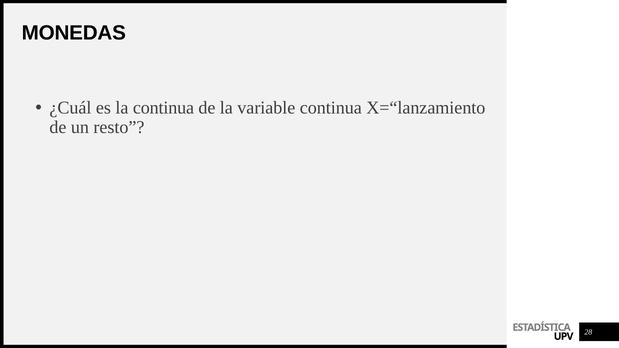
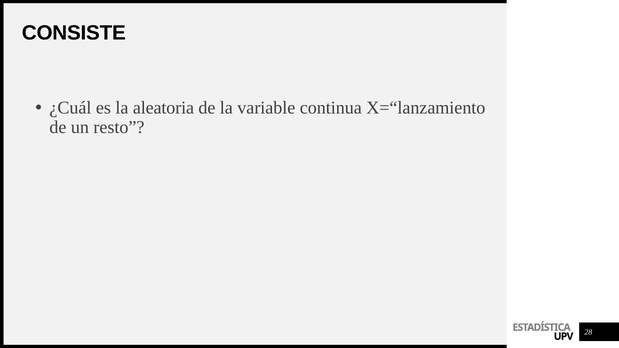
MONEDAS: MONEDAS -> CONSISTE
la continua: continua -> aleatoria
